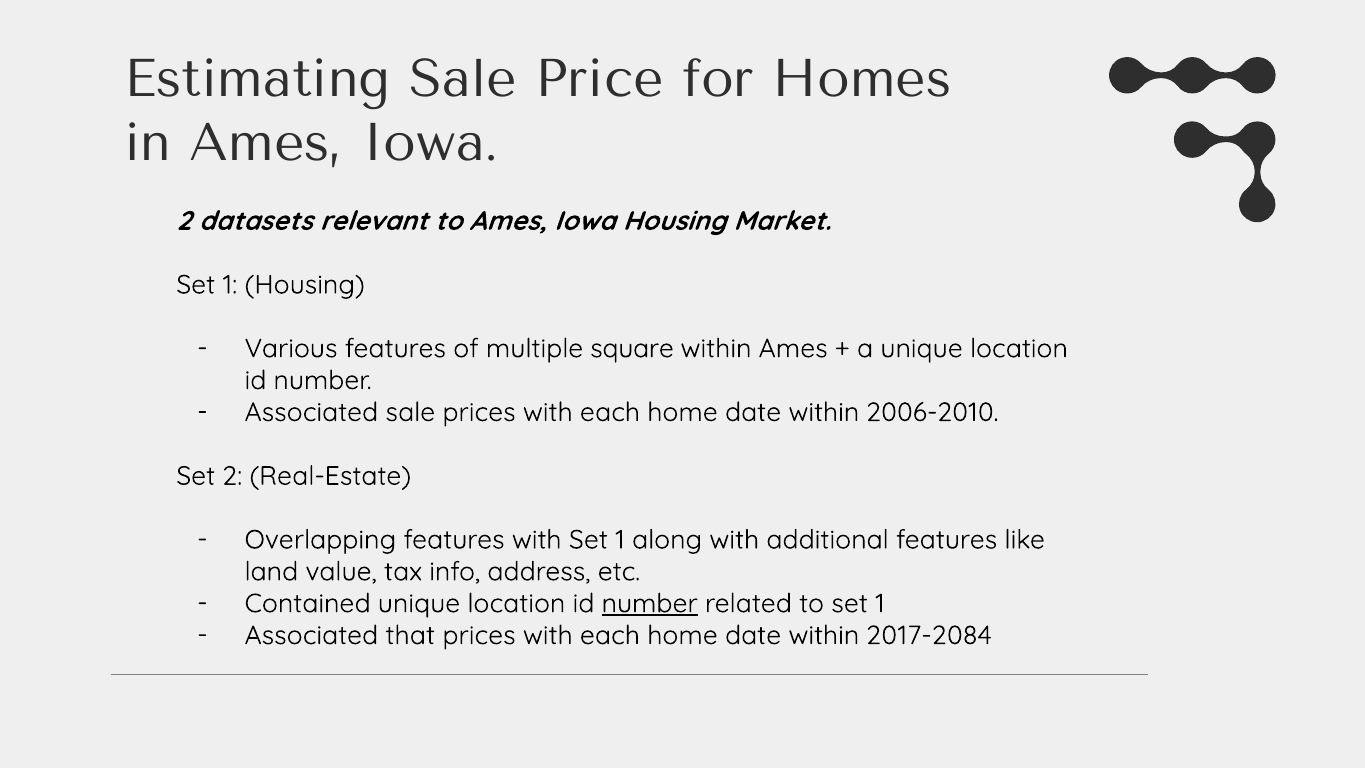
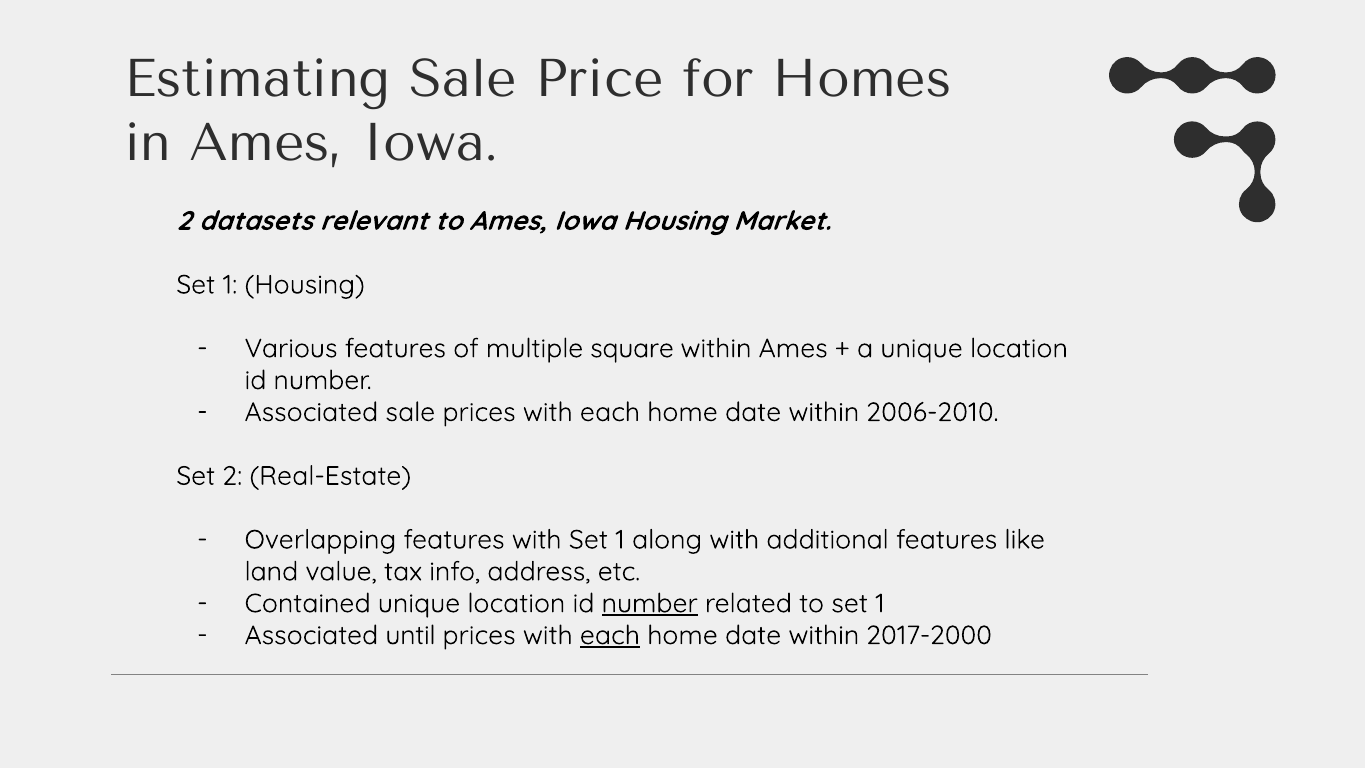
that: that -> until
each at (610, 635) underline: none -> present
2017-2084: 2017-2084 -> 2017-2000
